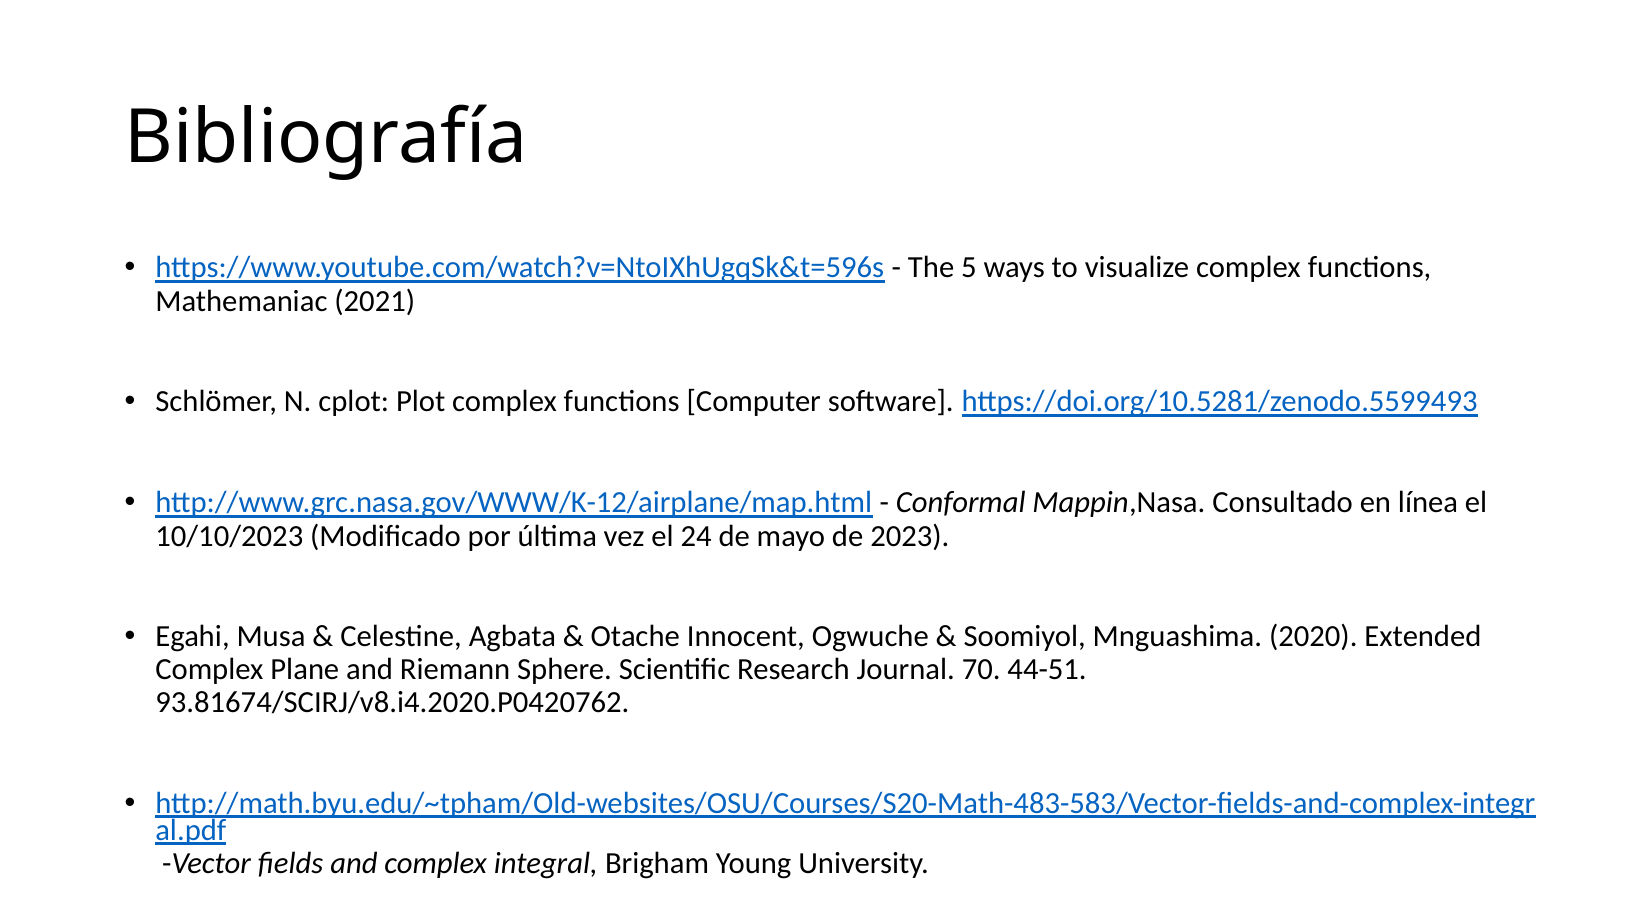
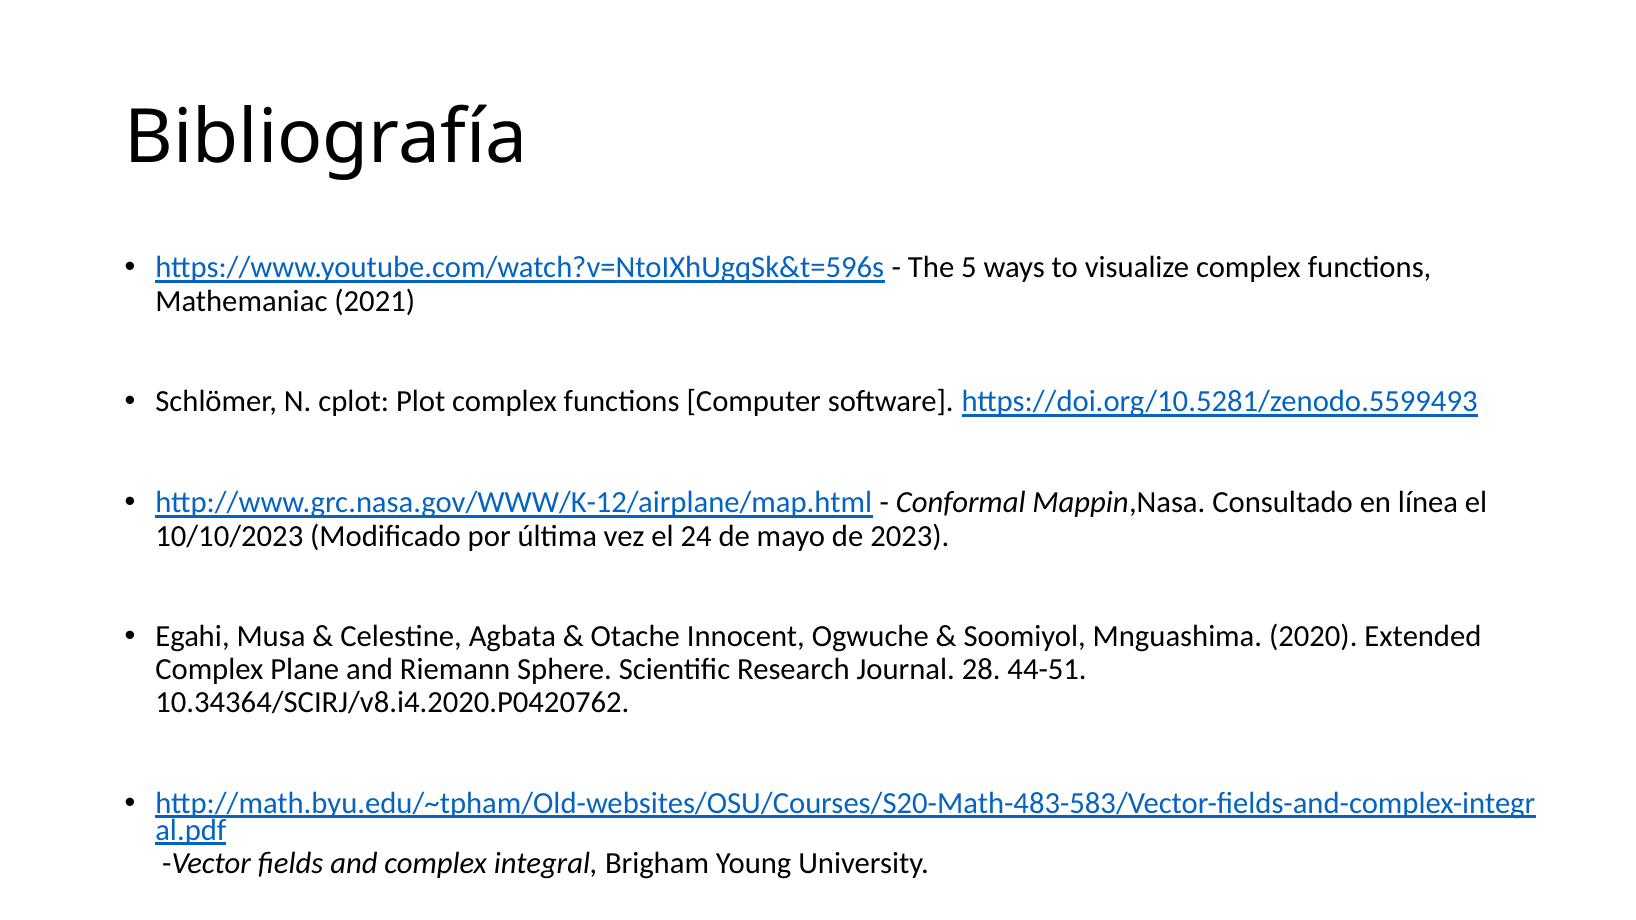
70: 70 -> 28
93.81674/SCIRJ/v8.i4.2020.P0420762: 93.81674/SCIRJ/v8.i4.2020.P0420762 -> 10.34364/SCIRJ/v8.i4.2020.P0420762
